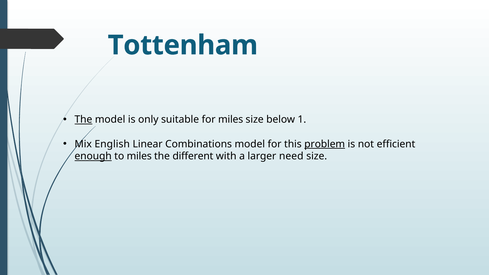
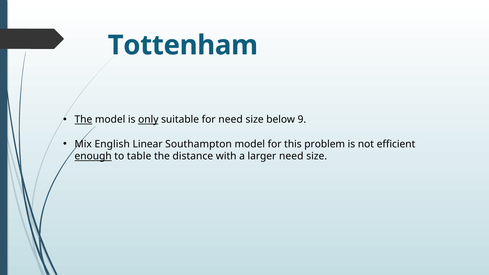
only underline: none -> present
for miles: miles -> need
1: 1 -> 9
Combinations: Combinations -> Southampton
problem underline: present -> none
to miles: miles -> table
different: different -> distance
